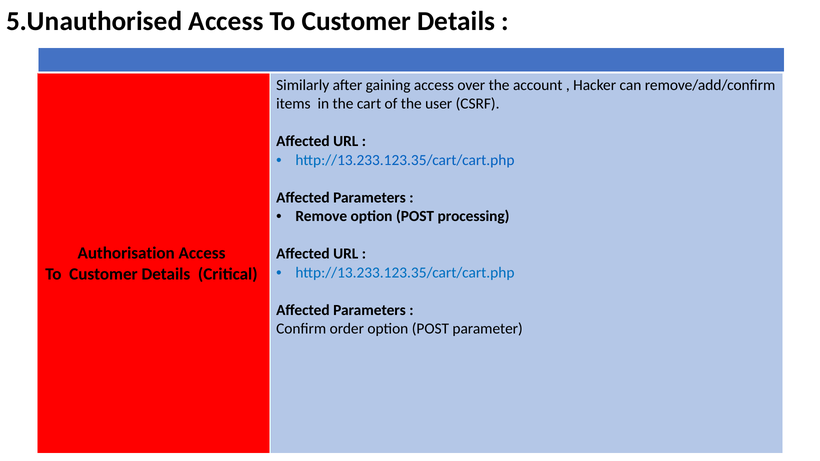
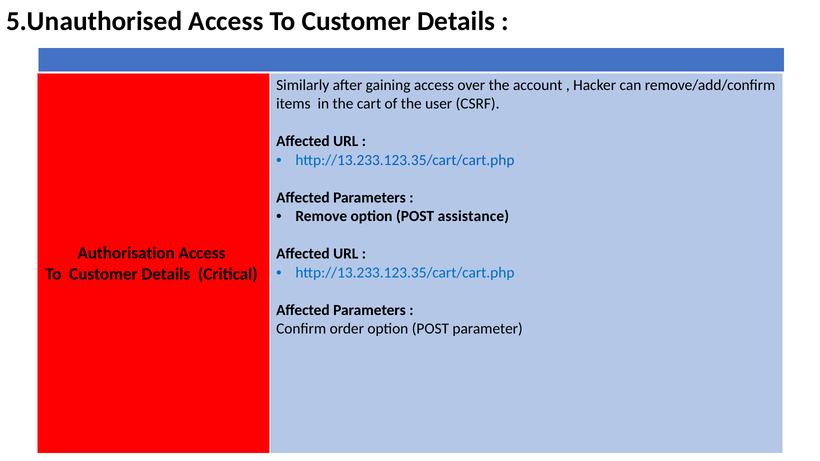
processing: processing -> assistance
